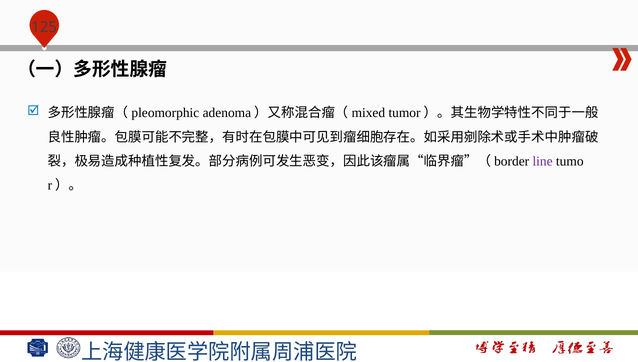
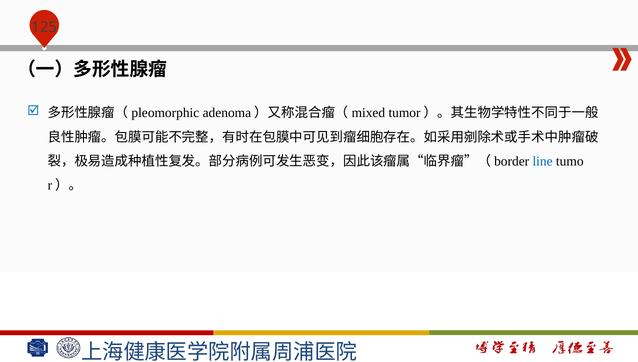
line colour: purple -> blue
